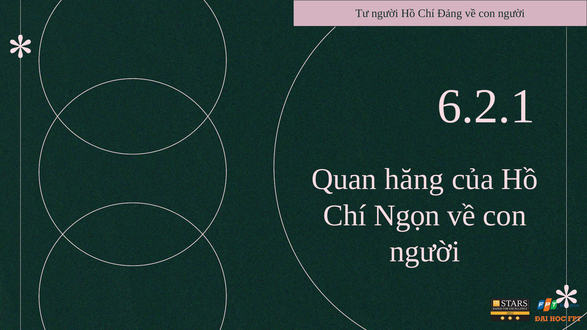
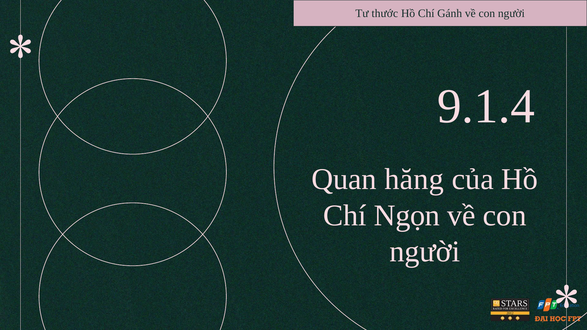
Tư người: người -> thước
Đảng: Đảng -> Gánh
6.2.1: 6.2.1 -> 9.1.4
